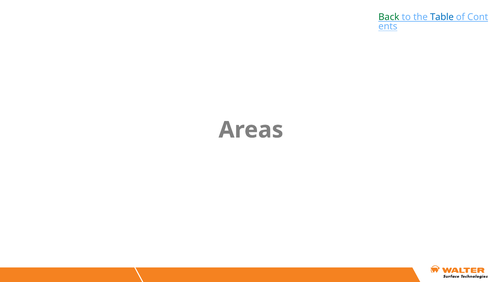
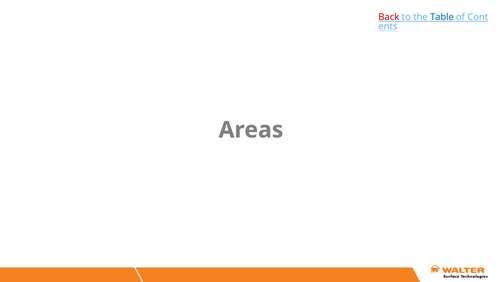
Back colour: green -> red
